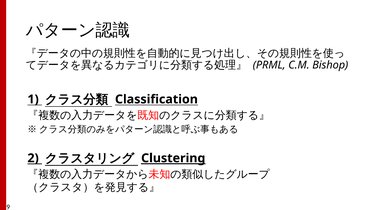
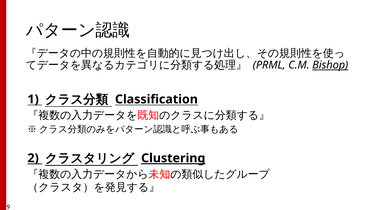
Bishop underline: none -> present
